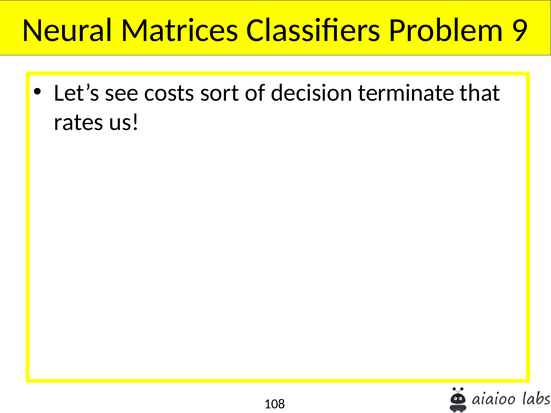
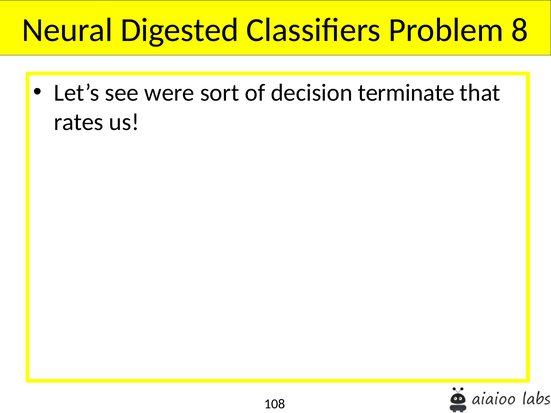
Matrices: Matrices -> Digested
9: 9 -> 8
costs: costs -> were
